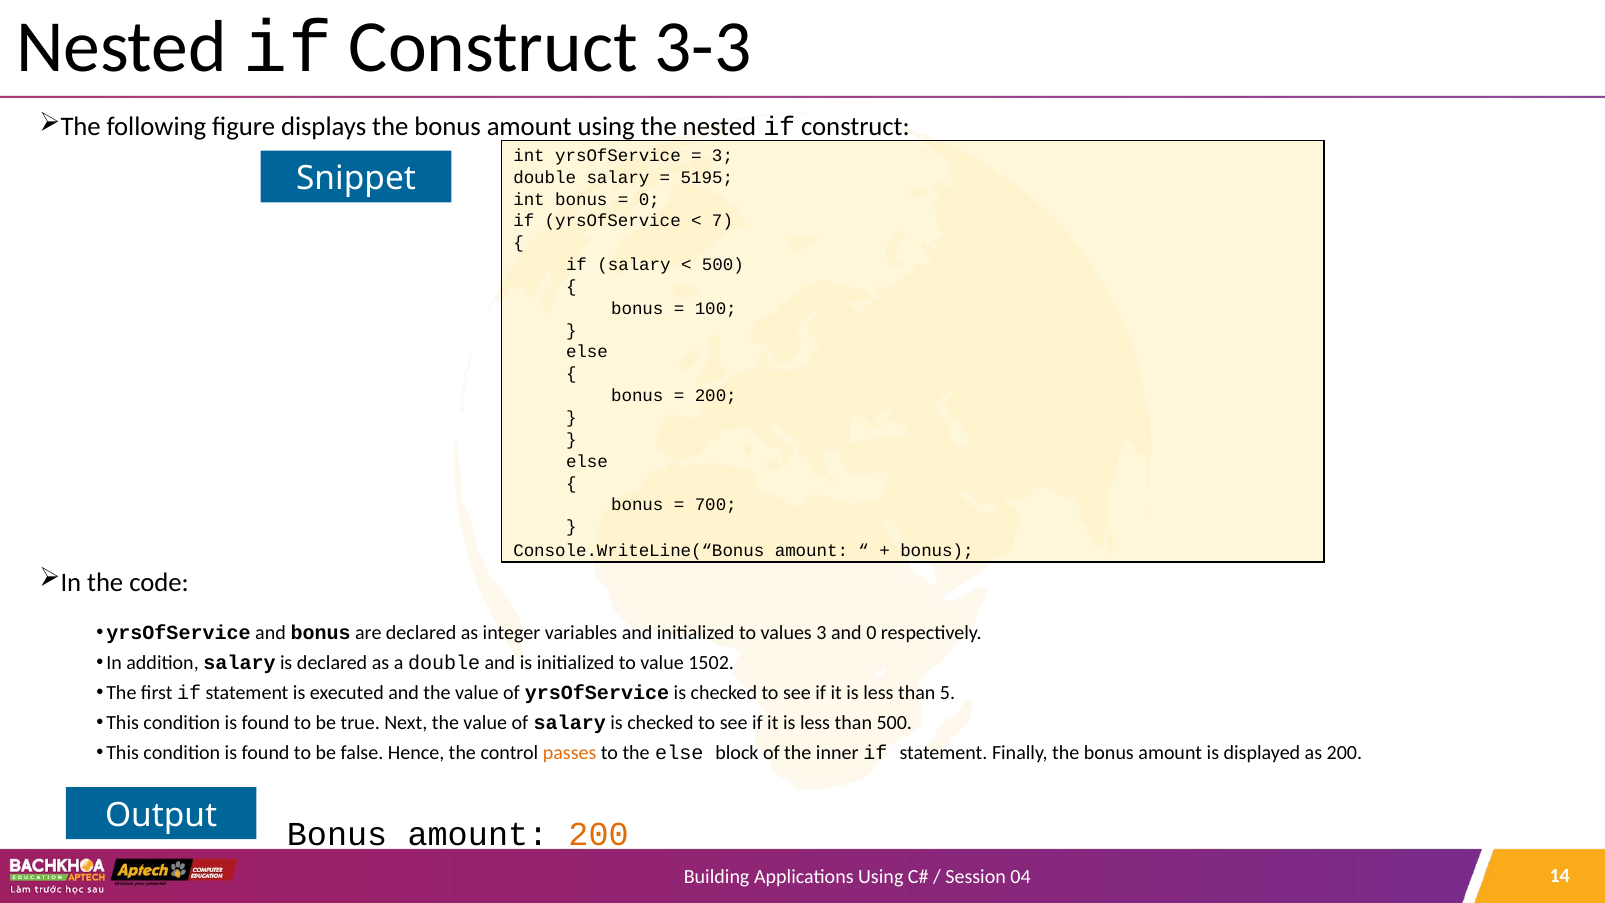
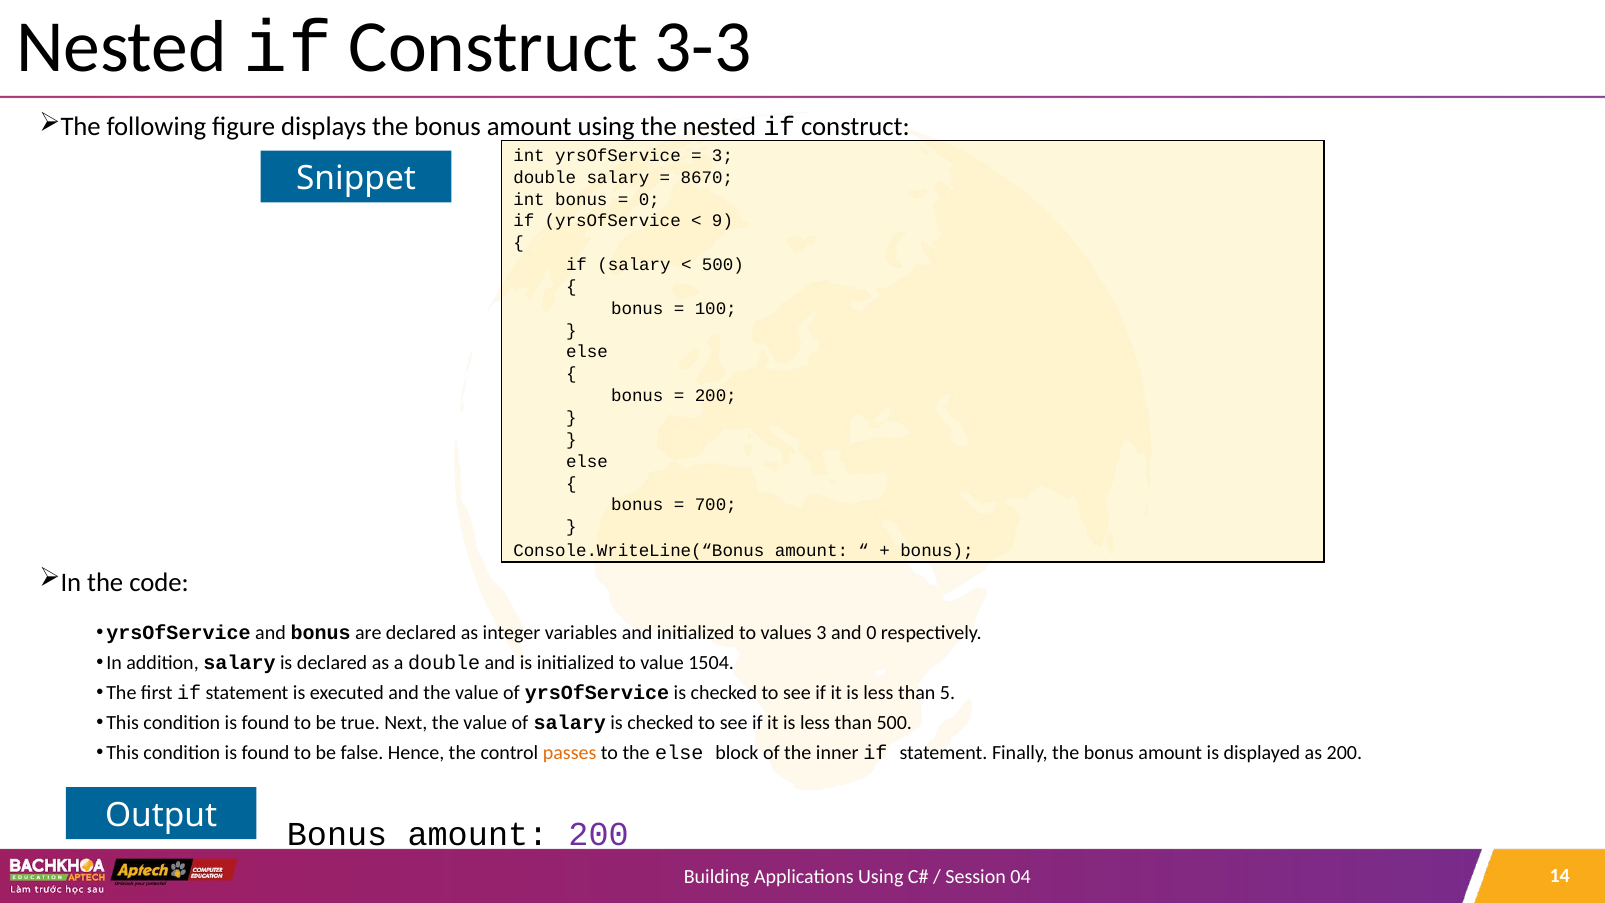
5195: 5195 -> 8670
7: 7 -> 9
1502: 1502 -> 1504
200 at (599, 835) colour: orange -> purple
